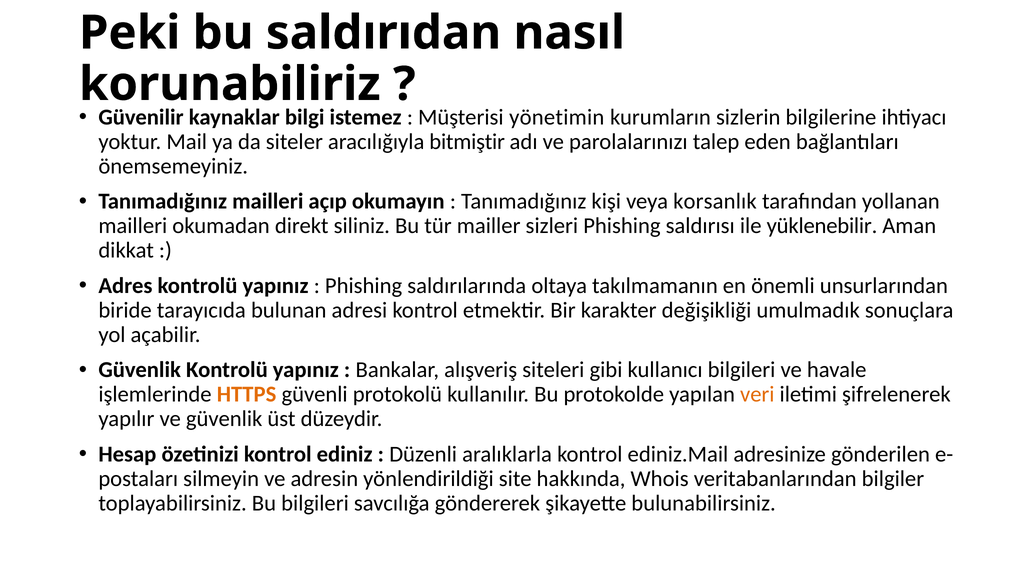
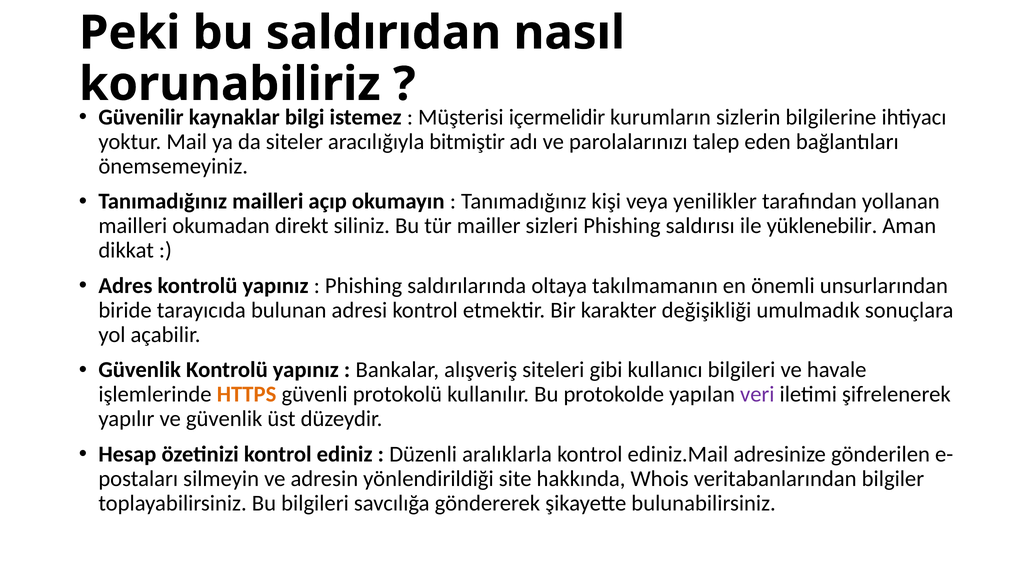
yönetimin: yönetimin -> içermelidir
korsanlık: korsanlık -> yenilikler
veri colour: orange -> purple
